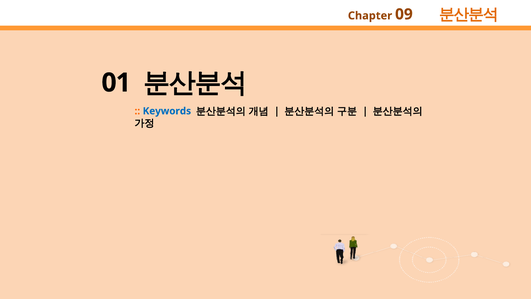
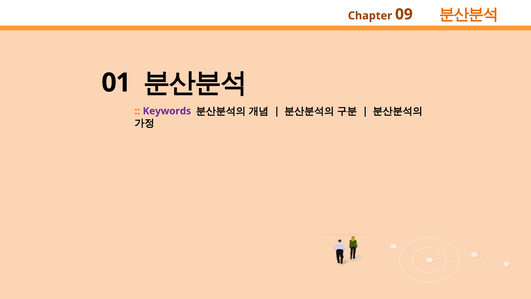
Keywords colour: blue -> purple
